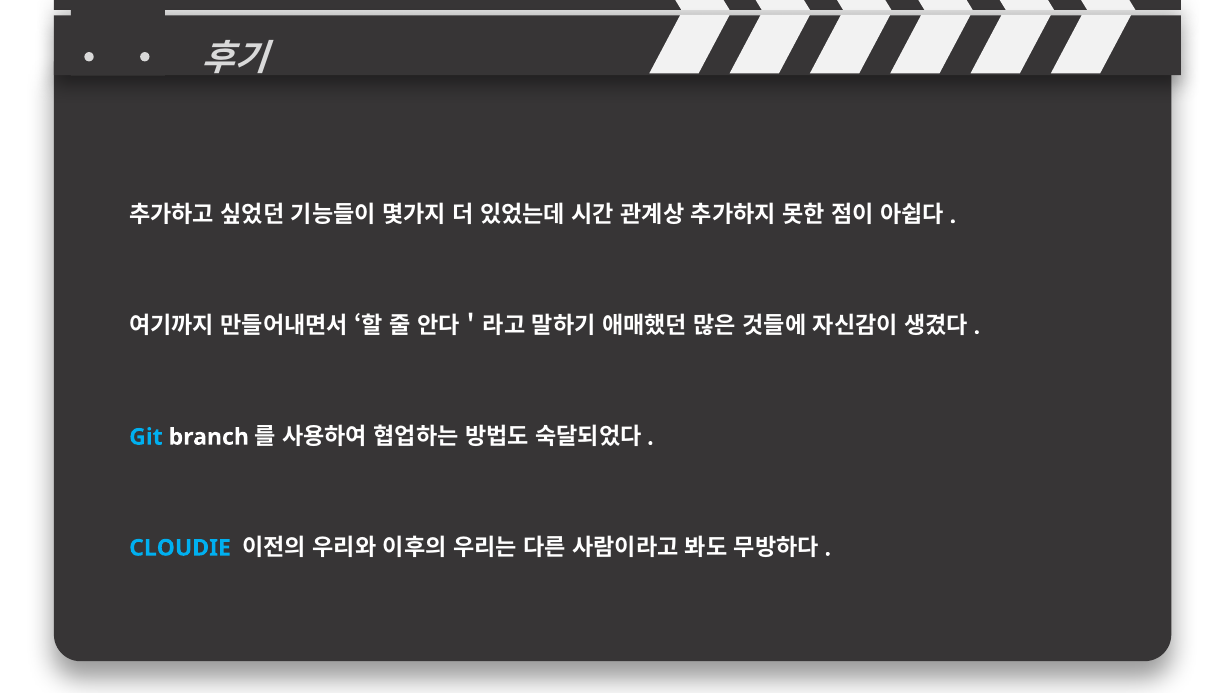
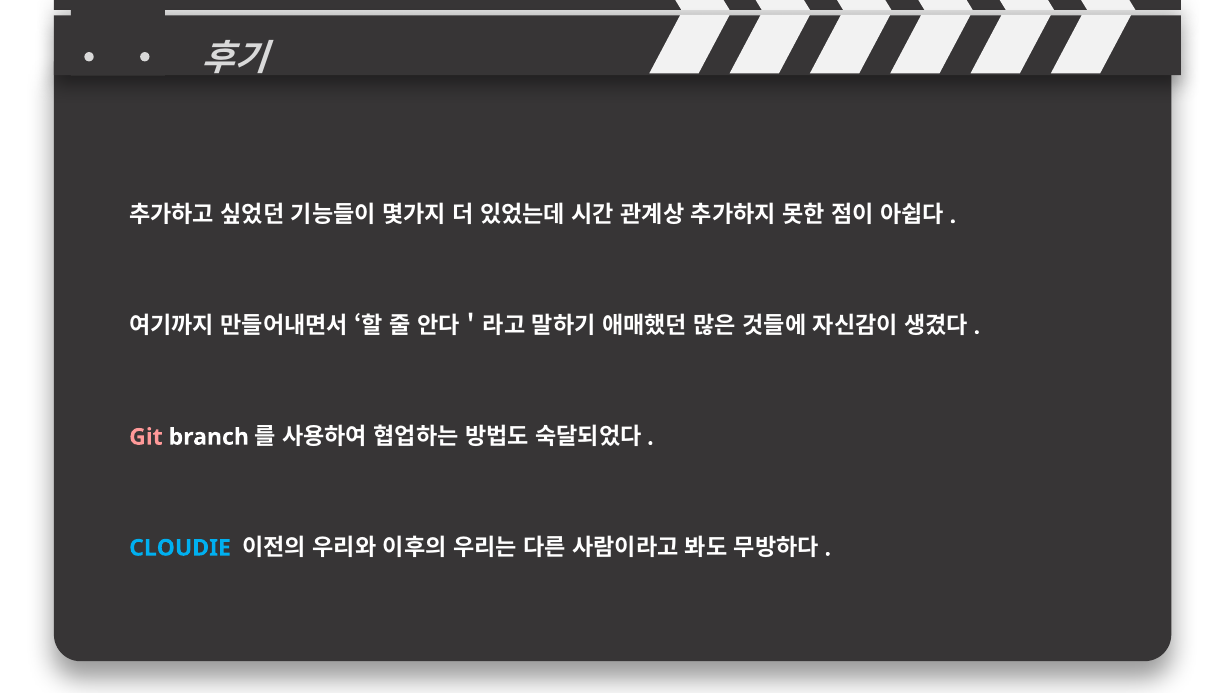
Git colour: light blue -> pink
